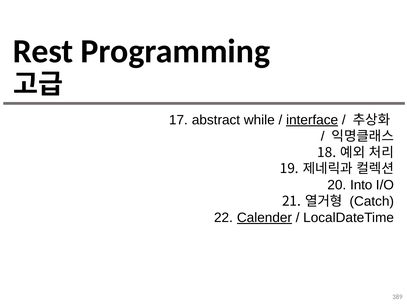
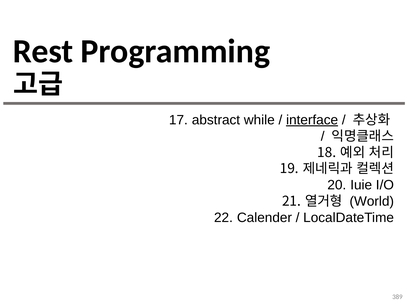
Into: Into -> Iuie
Catch: Catch -> World
Calender underline: present -> none
